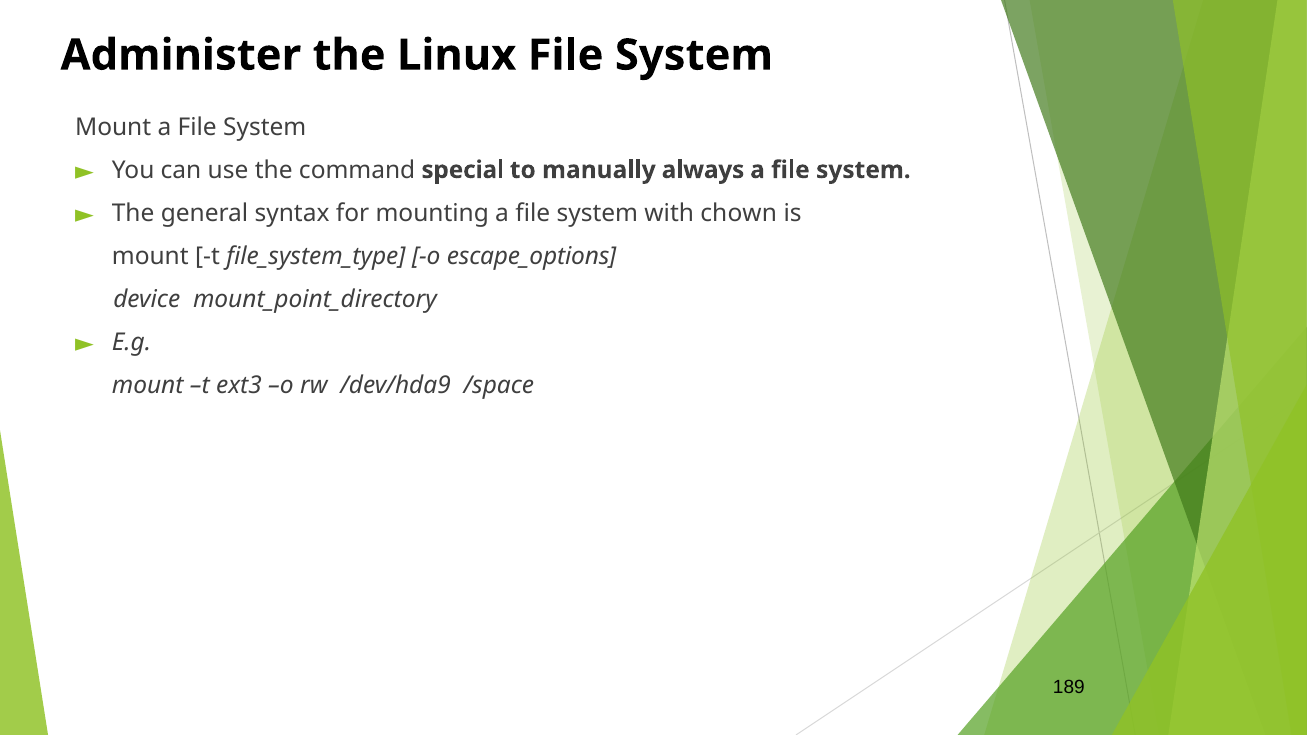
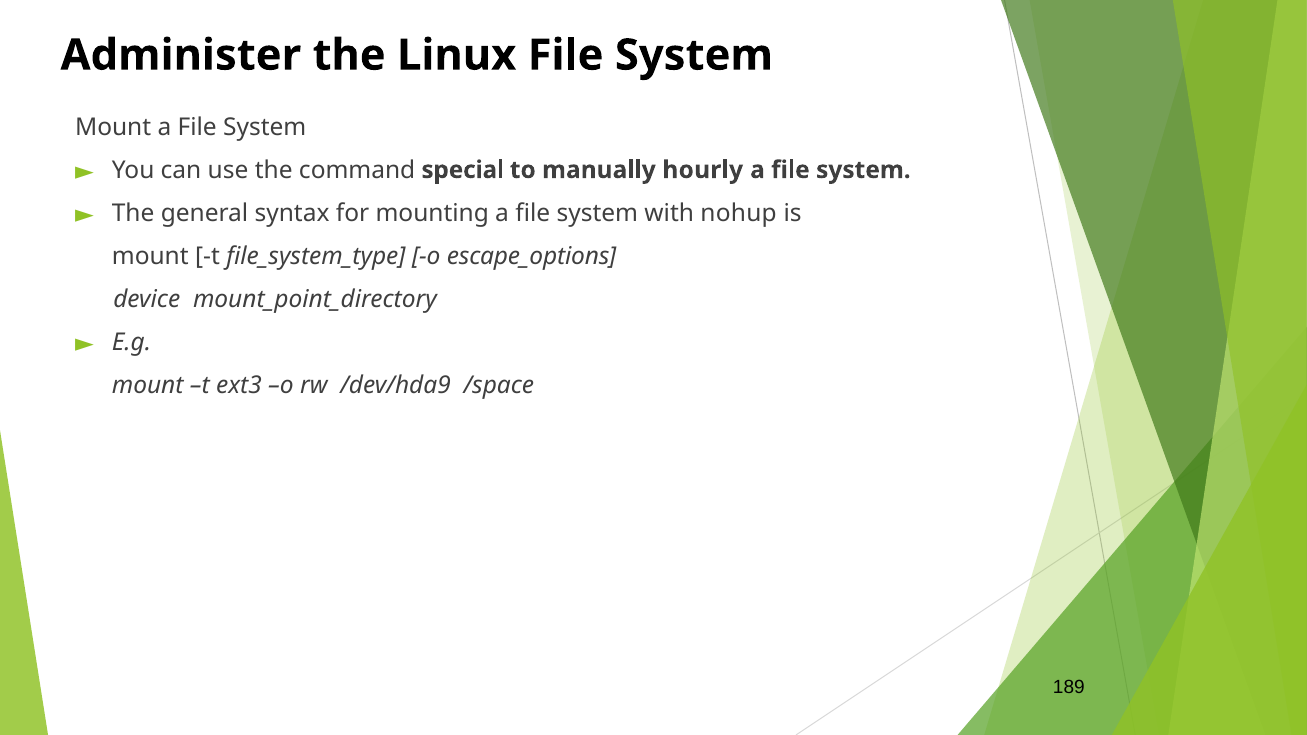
always: always -> hourly
chown: chown -> nohup
